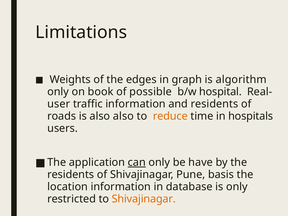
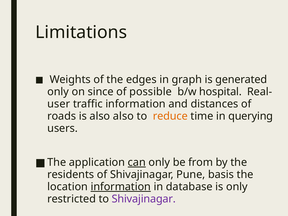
algorithm: algorithm -> generated
book: book -> since
and residents: residents -> distances
hospitals: hospitals -> querying
have: have -> from
information at (121, 187) underline: none -> present
Shivajinagar at (144, 199) colour: orange -> purple
